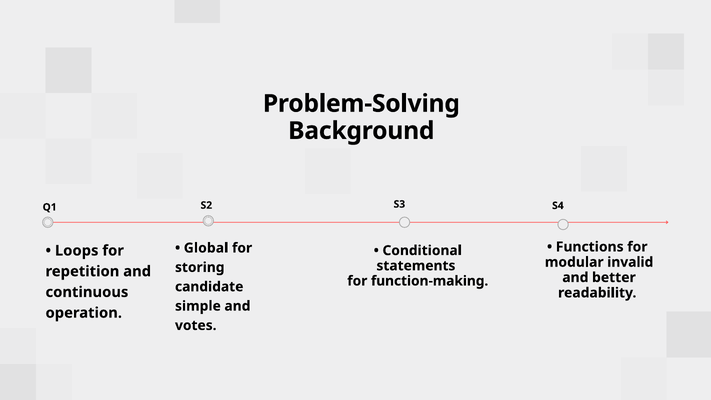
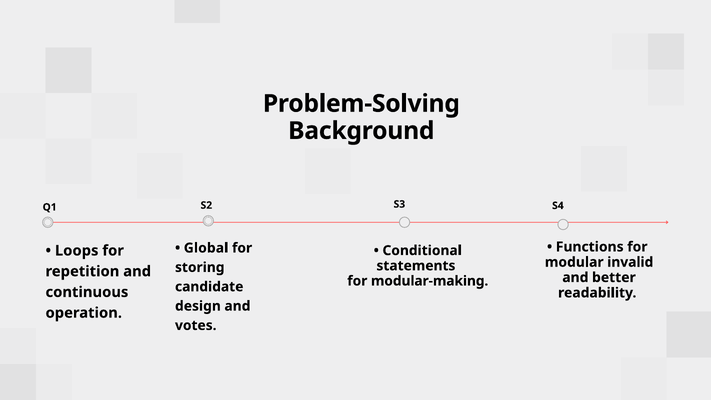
function-making: function-making -> modular-making
simple: simple -> design
